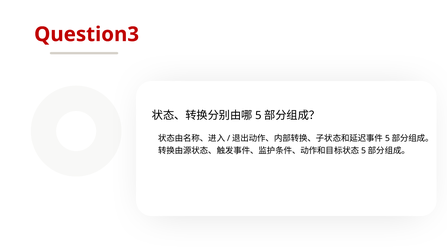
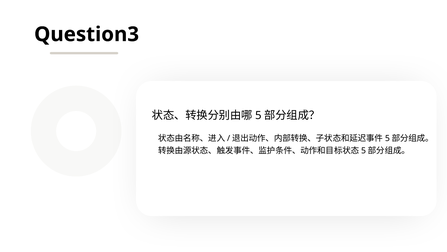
Question3 colour: red -> black
